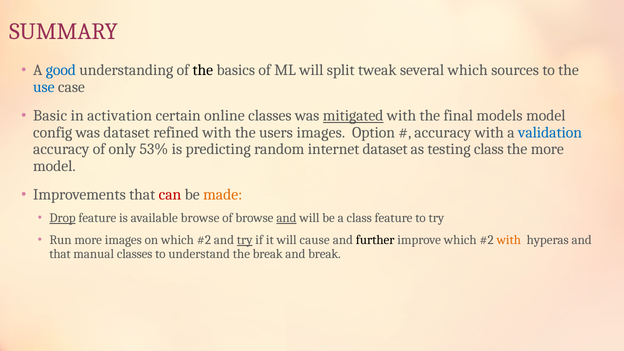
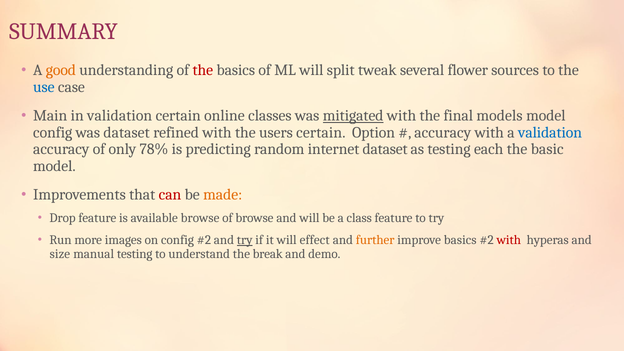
good colour: blue -> orange
the at (203, 70) colour: black -> red
several which: which -> flower
Basic: Basic -> Main
in activation: activation -> validation
users images: images -> certain
53%: 53% -> 78%
testing class: class -> each
the more: more -> basic
Drop underline: present -> none
and at (286, 218) underline: present -> none
on which: which -> config
cause: cause -> effect
further colour: black -> orange
improve which: which -> basics
with at (509, 240) colour: orange -> red
that at (60, 254): that -> size
manual classes: classes -> testing
and break: break -> demo
